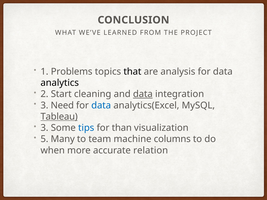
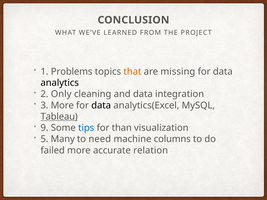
that colour: black -> orange
analysis: analysis -> missing
Start: Start -> Only
data at (143, 94) underline: present -> none
3 Need: Need -> More
data at (101, 105) colour: blue -> black
3 at (44, 128): 3 -> 9
team: team -> need
when: when -> failed
